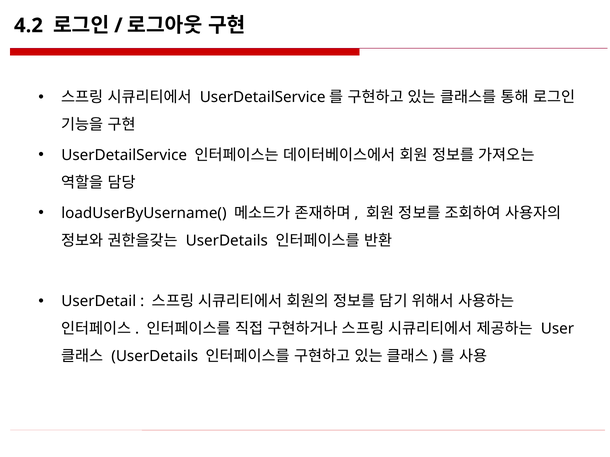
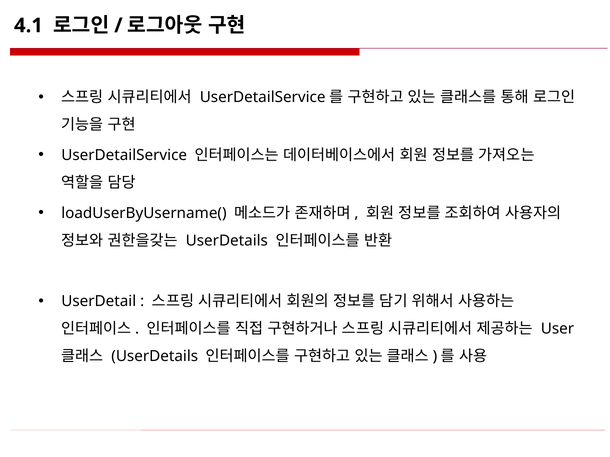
4.2: 4.2 -> 4.1
